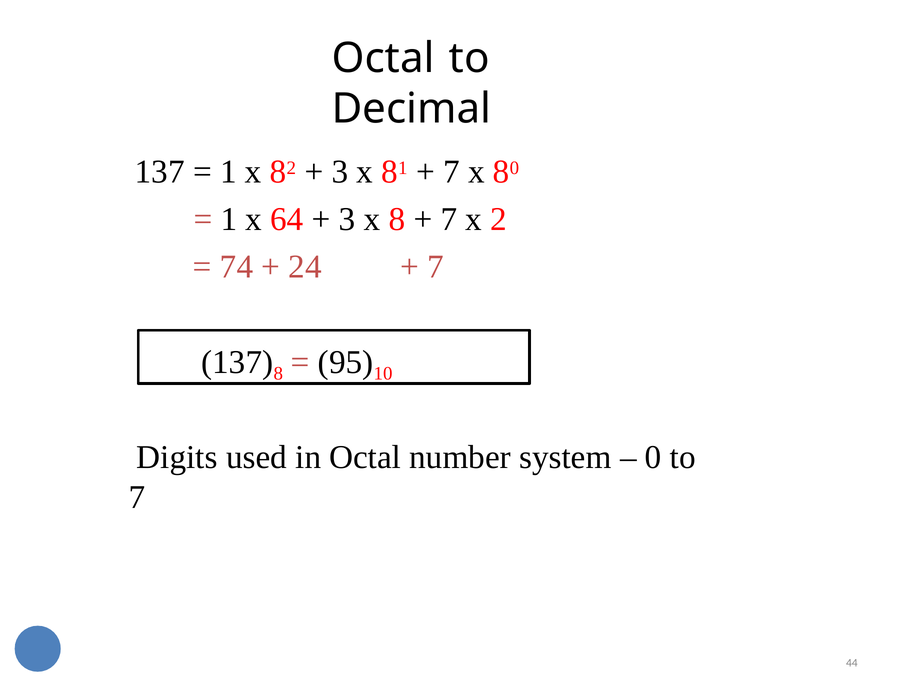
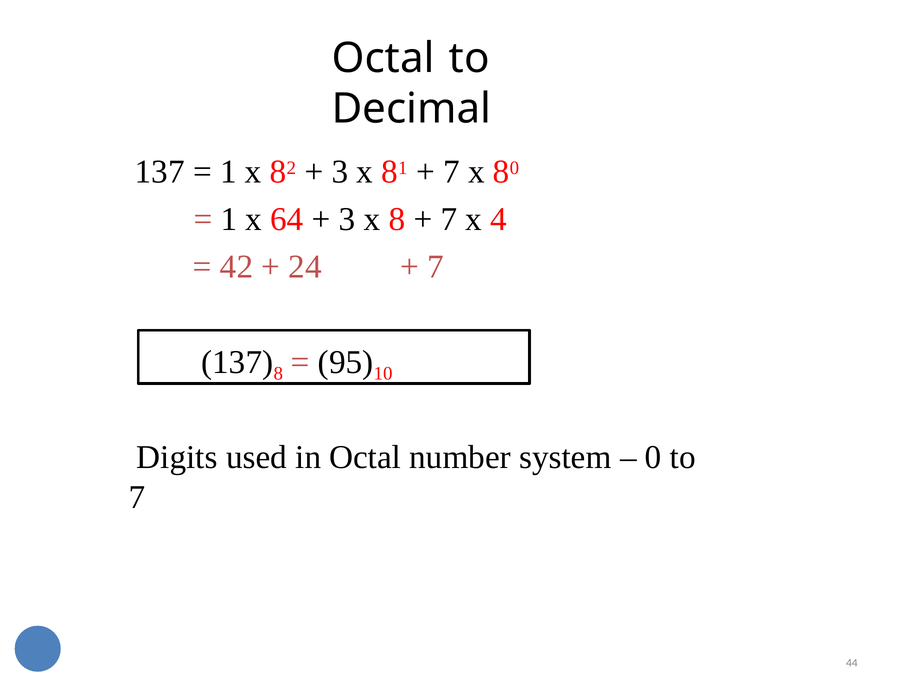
x 2: 2 -> 4
74: 74 -> 42
